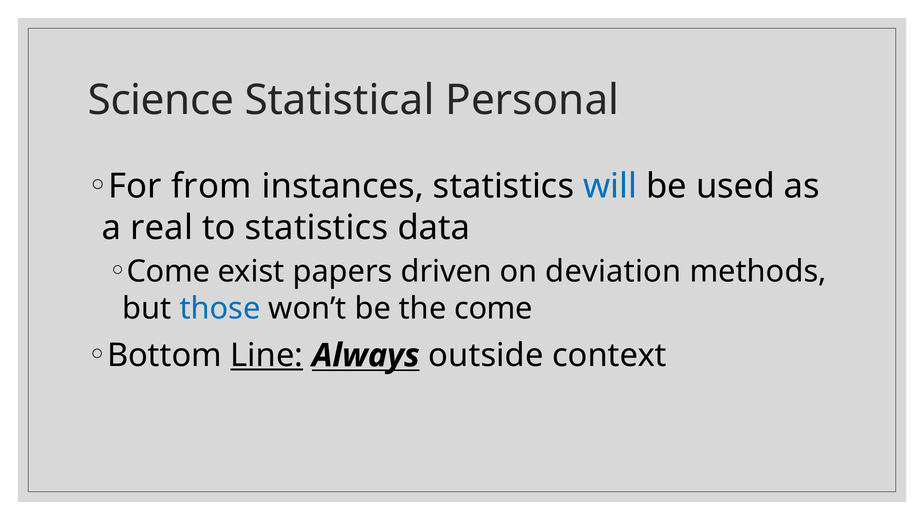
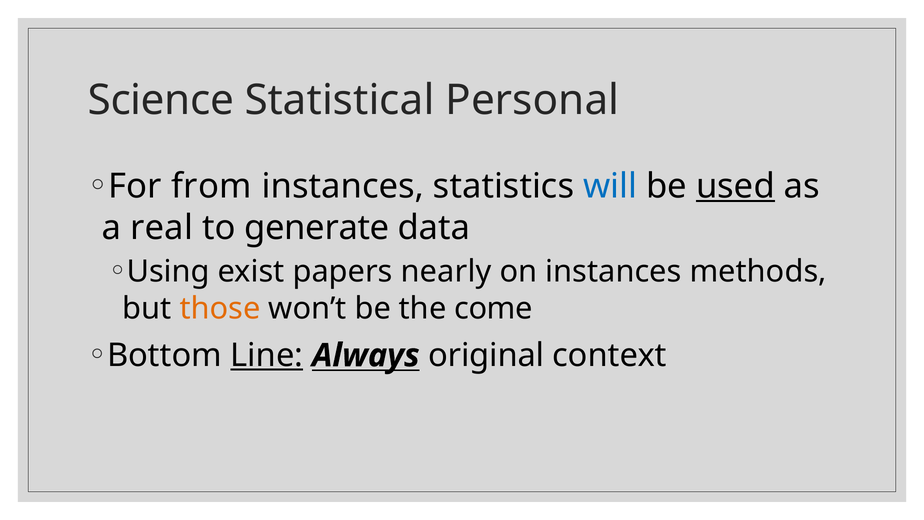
used underline: none -> present
to statistics: statistics -> generate
Come at (168, 271): Come -> Using
driven: driven -> nearly
on deviation: deviation -> instances
those colour: blue -> orange
outside: outside -> original
